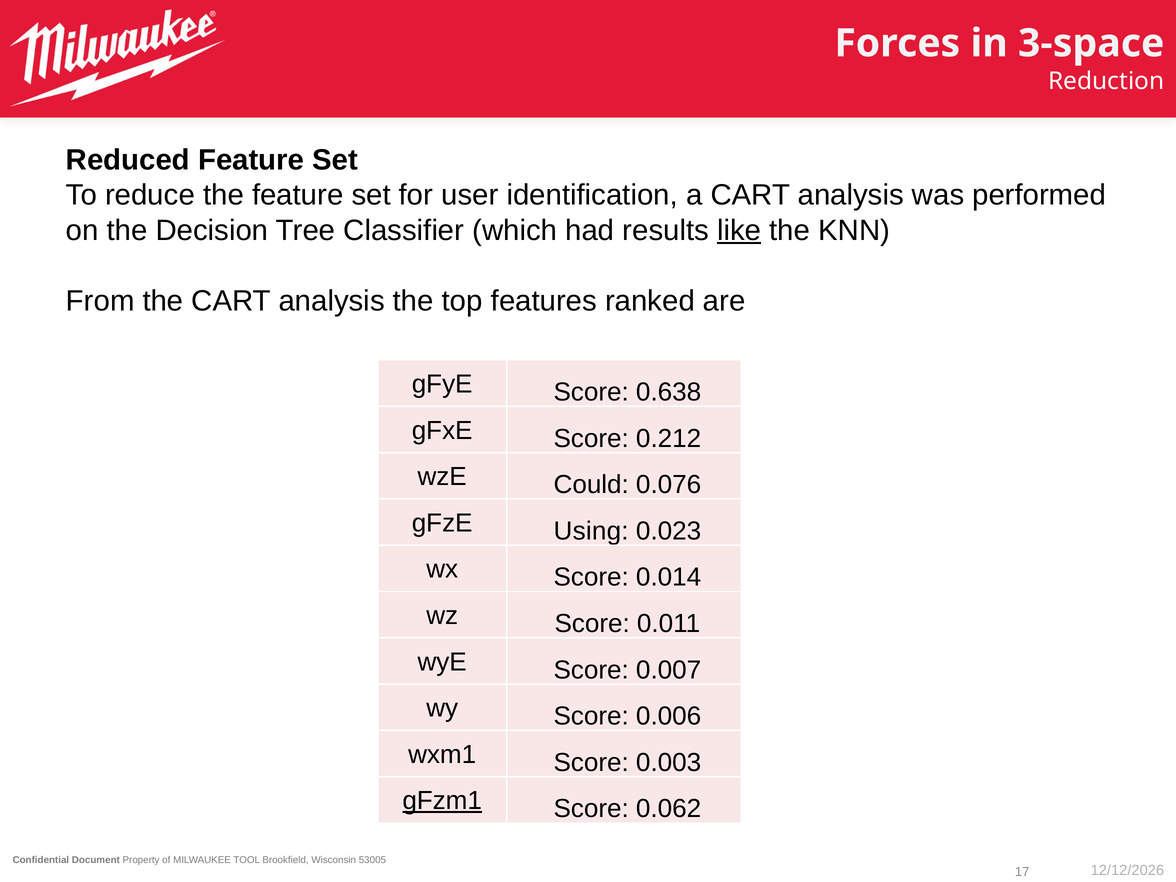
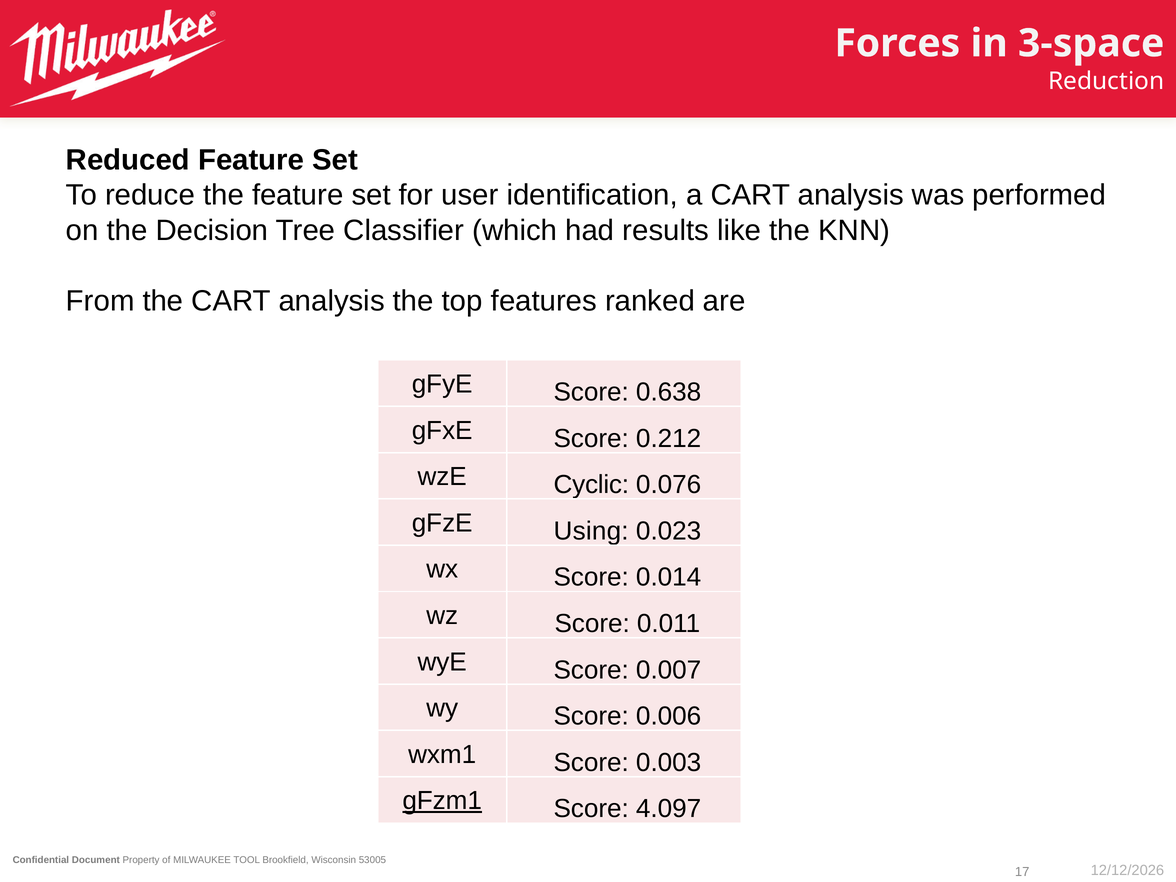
like underline: present -> none
Could: Could -> Cyclic
0.062: 0.062 -> 4.097
